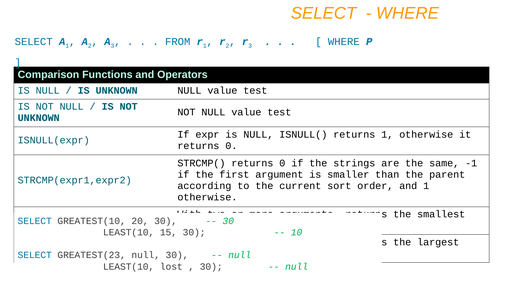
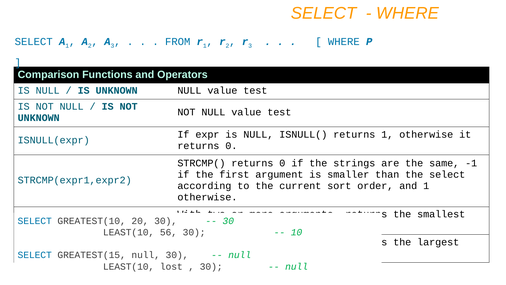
the parent: parent -> select
15: 15 -> 56
GREATEST(23: GREATEST(23 -> GREATEST(15
